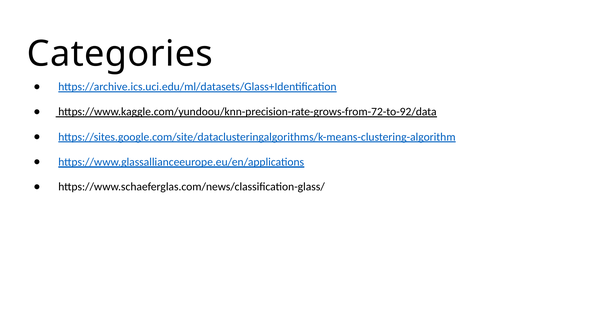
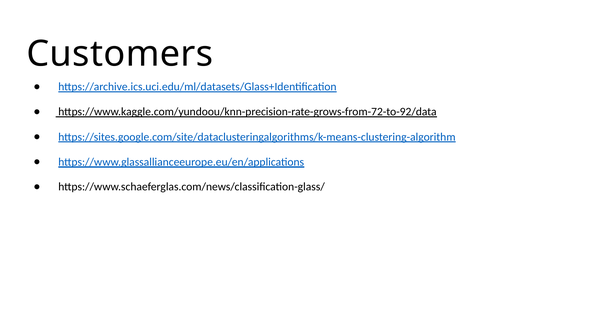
Categories: Categories -> Customers
